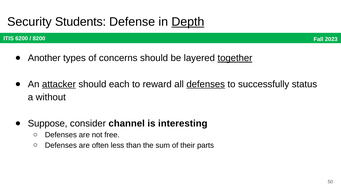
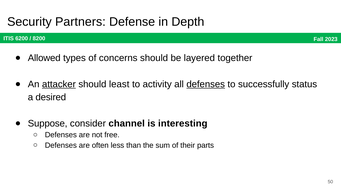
Students: Students -> Partners
Depth underline: present -> none
Another: Another -> Allowed
together underline: present -> none
each: each -> least
reward: reward -> activity
without: without -> desired
